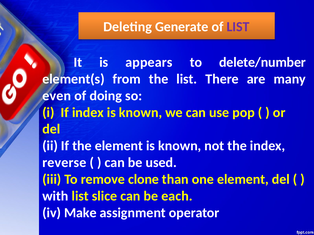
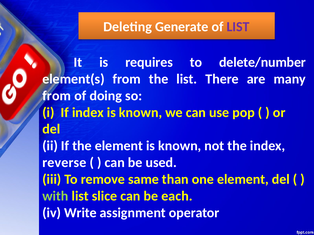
appears: appears -> requires
even at (57, 96): even -> from
clone: clone -> same
with colour: white -> light green
Make: Make -> Write
